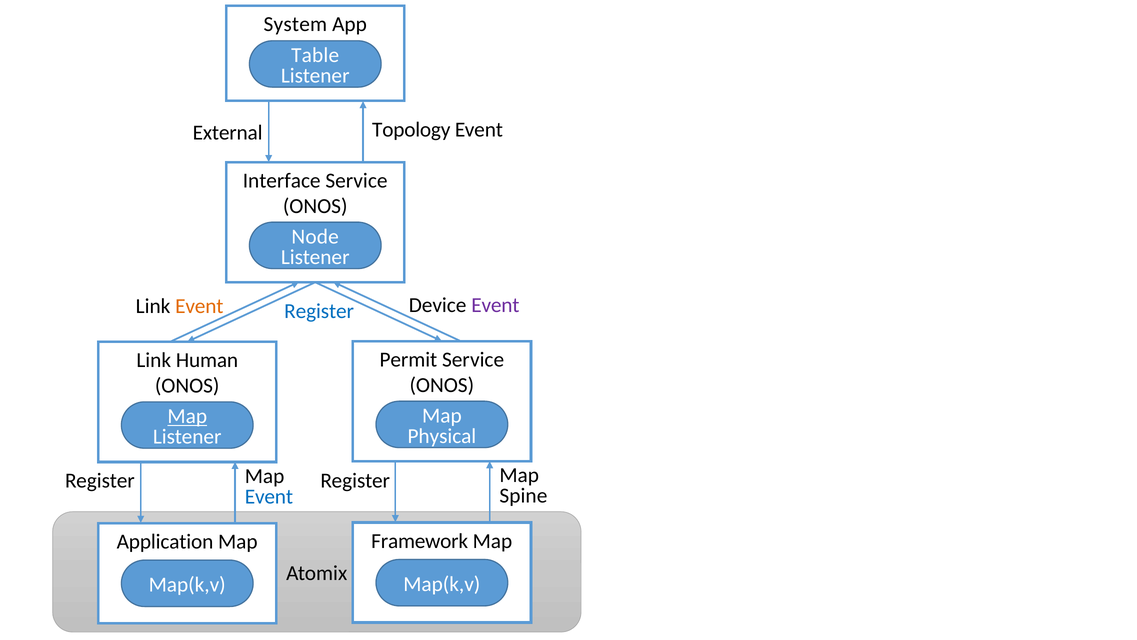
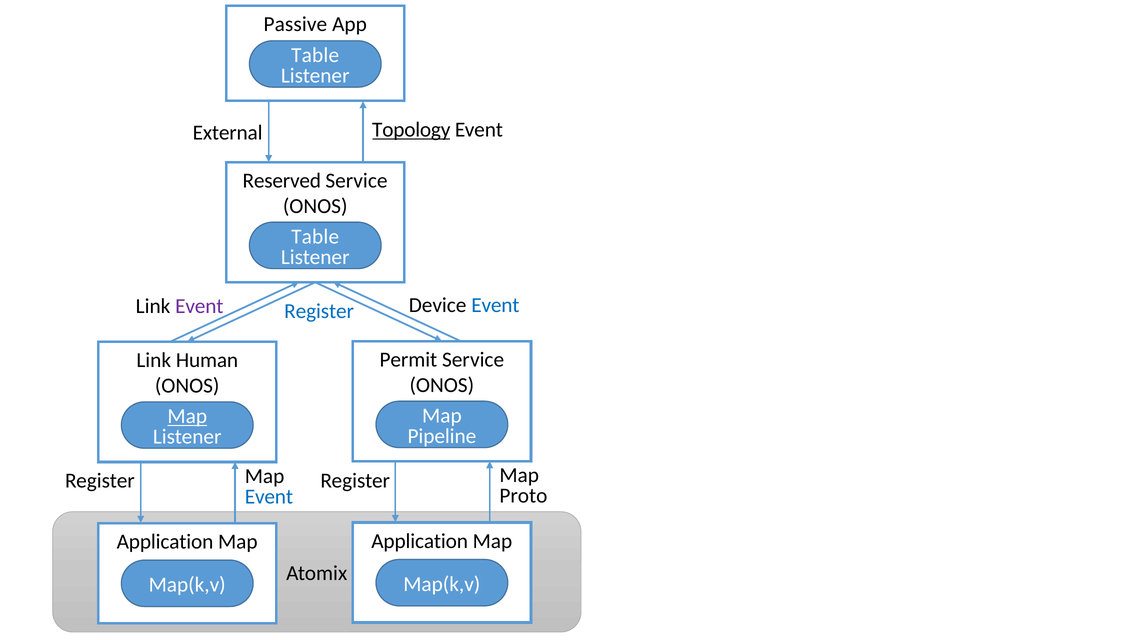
System: System -> Passive
Topology underline: none -> present
Interface: Interface -> Reserved
Node at (315, 236): Node -> Table
Event at (199, 306) colour: orange -> purple
Event at (495, 305) colour: purple -> blue
Physical: Physical -> Pipeline
Spine: Spine -> Proto
Framework at (420, 541): Framework -> Application
